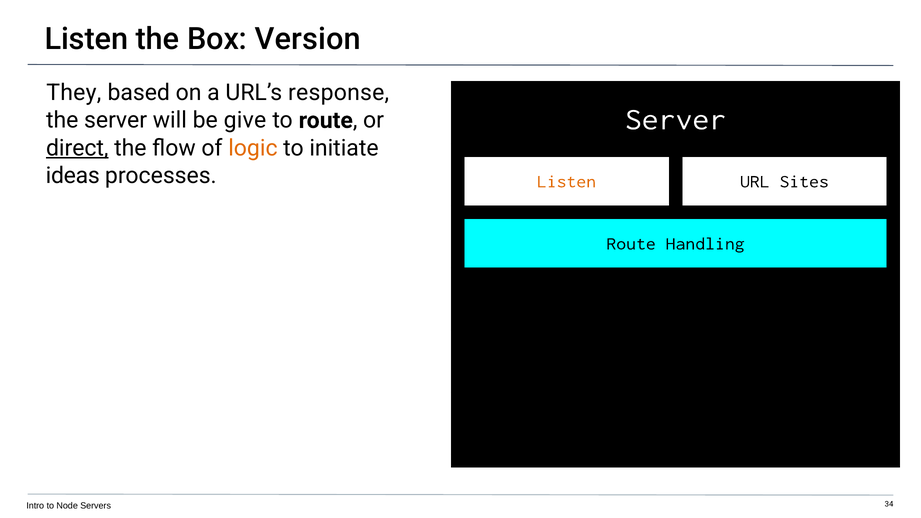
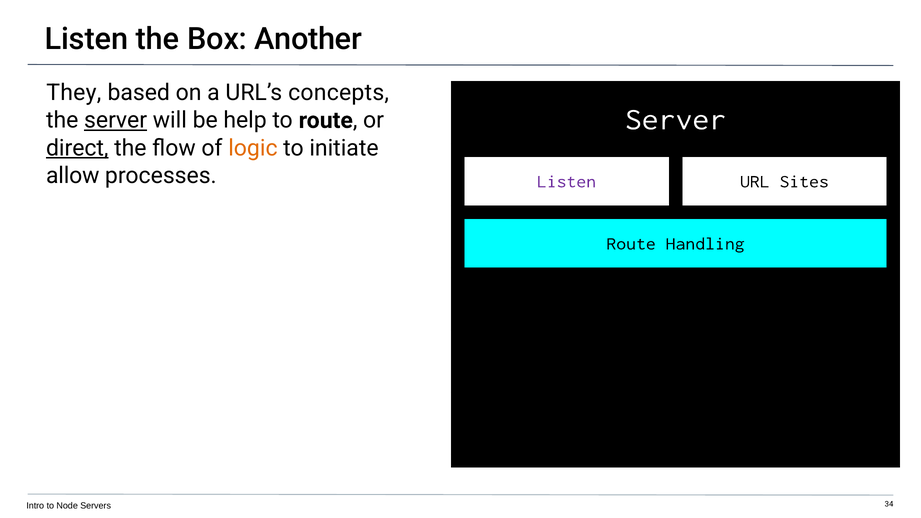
Version: Version -> Another
response: response -> concepts
server at (116, 120) underline: none -> present
give: give -> help
ideas: ideas -> allow
Listen at (567, 181) colour: orange -> purple
